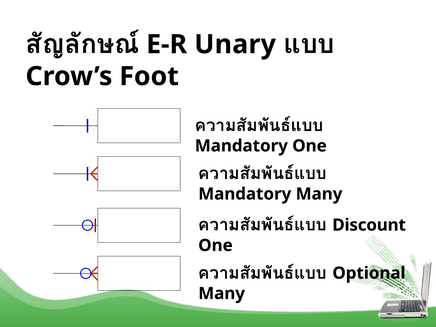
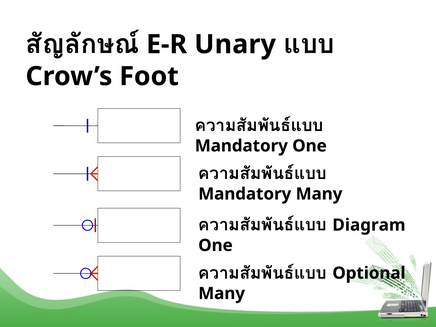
Discount: Discount -> Diagram
